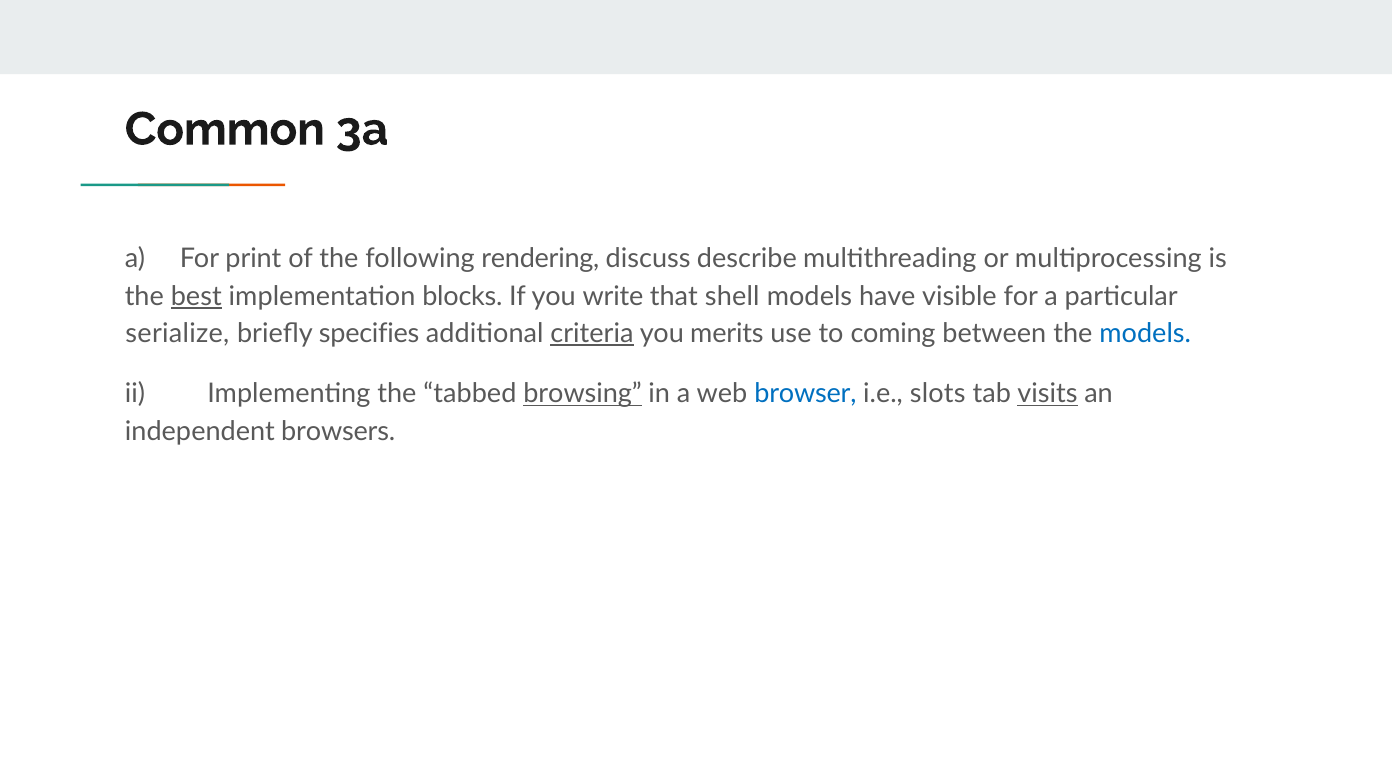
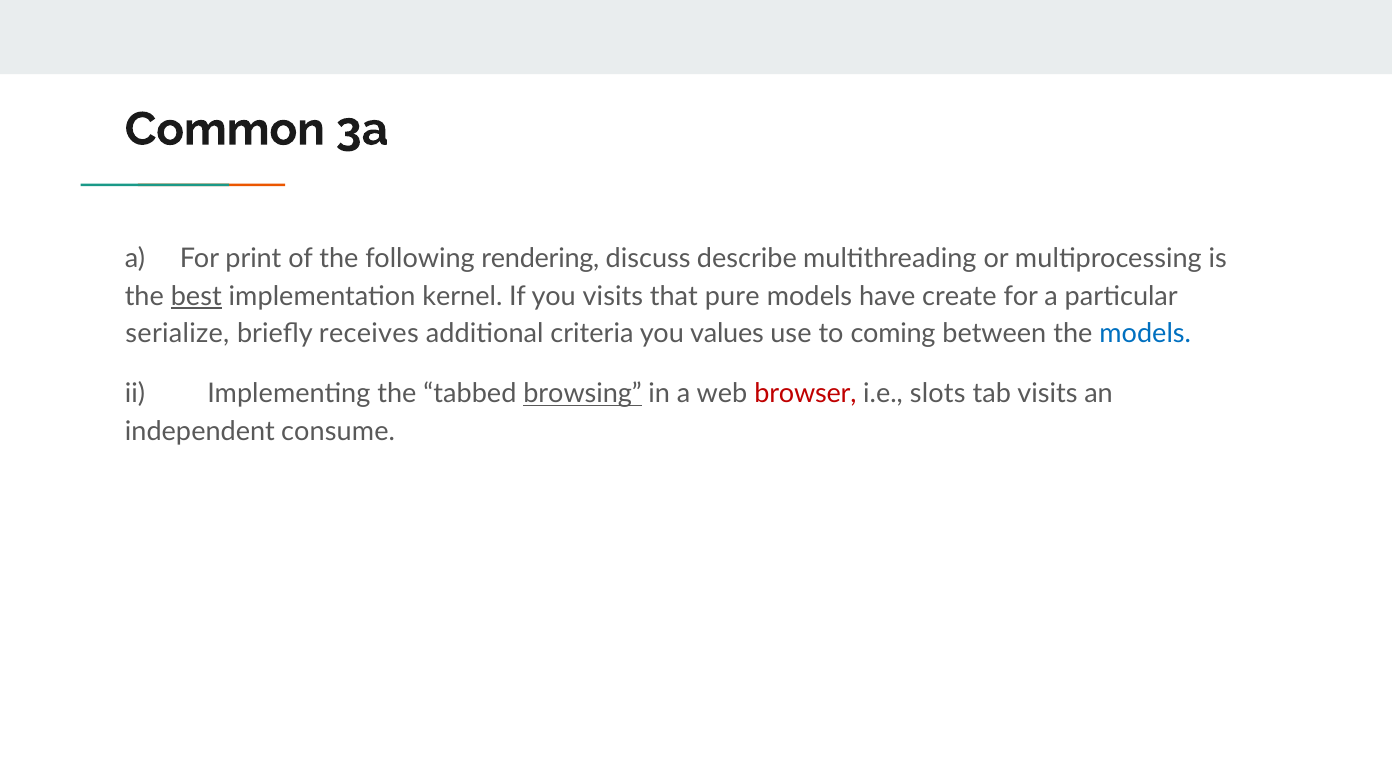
blocks: blocks -> kernel
you write: write -> visits
shell: shell -> pure
visible: visible -> create
specifies: specifies -> receives
criteria underline: present -> none
merits: merits -> values
browser colour: blue -> red
visits at (1047, 394) underline: present -> none
browsers: browsers -> consume
